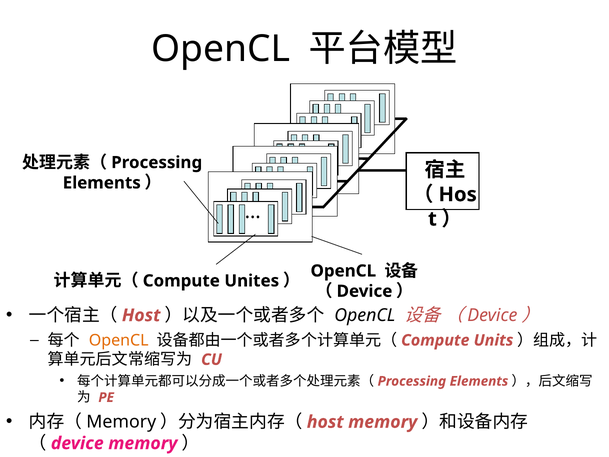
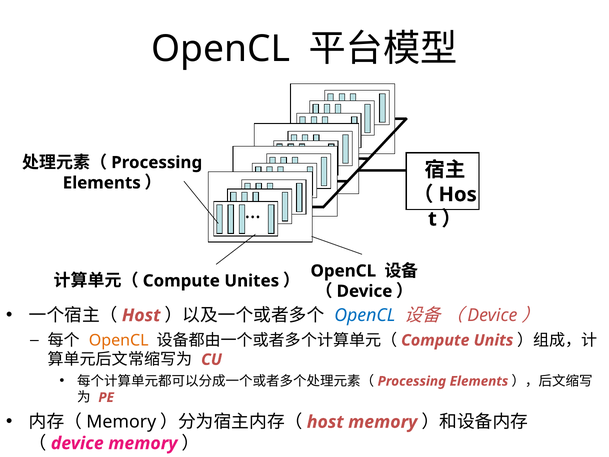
OpenCL at (365, 315) colour: black -> blue
